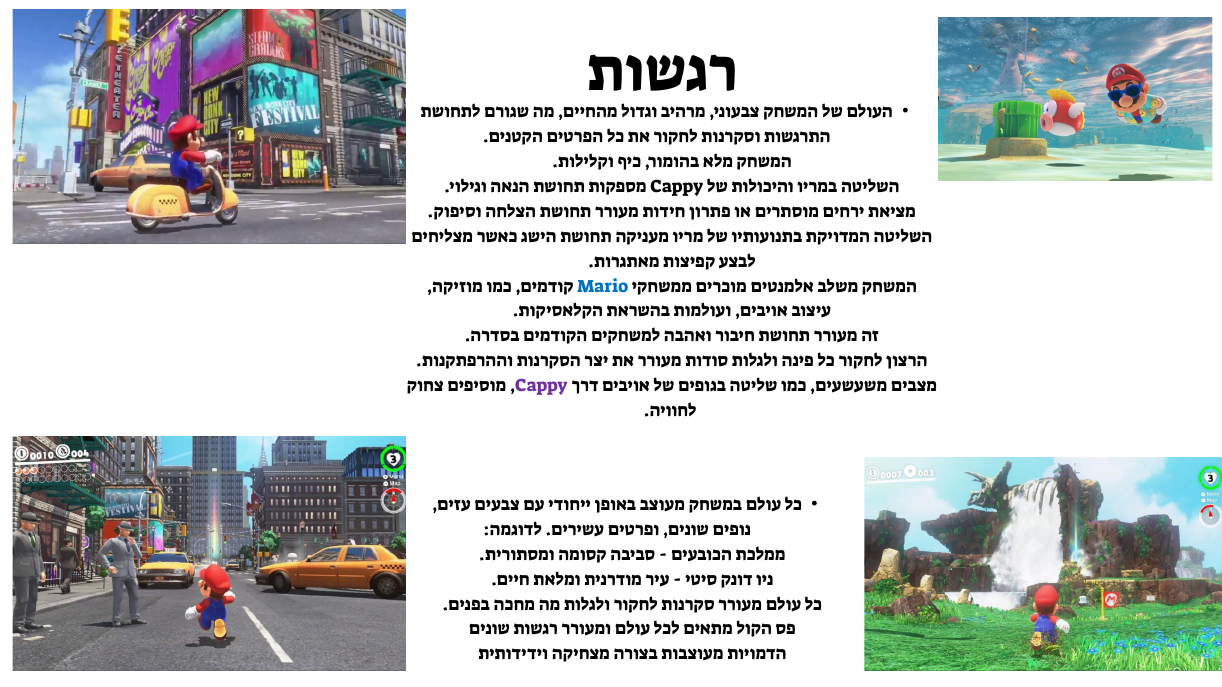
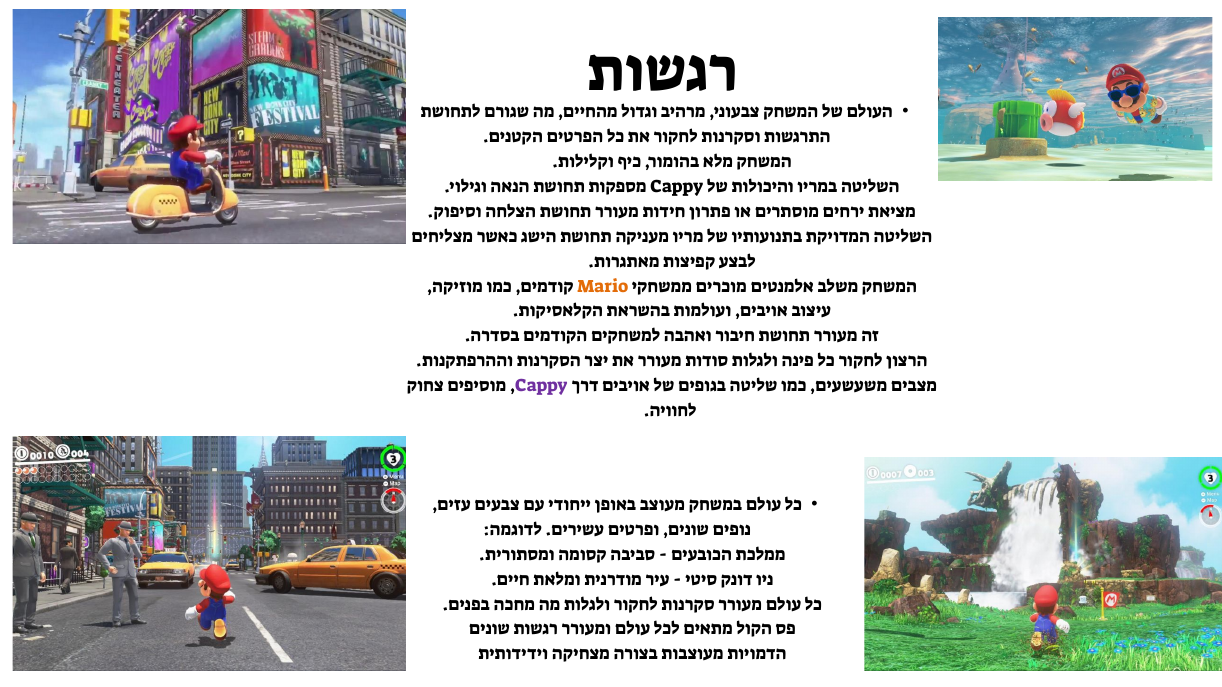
Mario colour: blue -> orange
